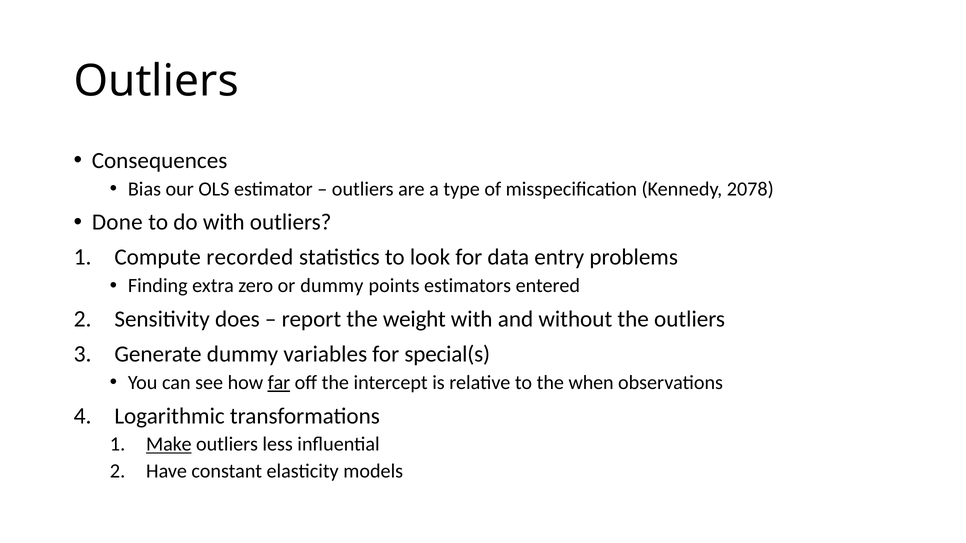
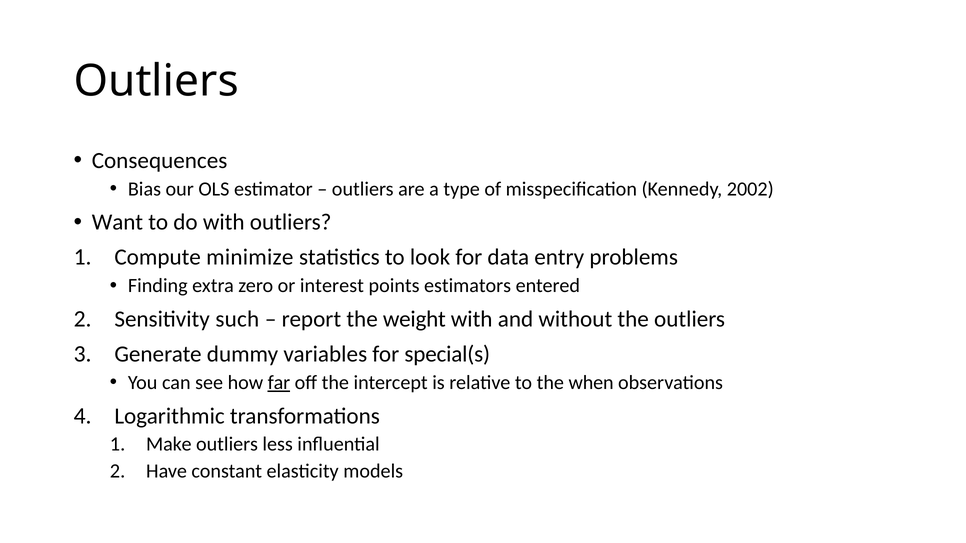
2078: 2078 -> 2002
Done: Done -> Want
recorded: recorded -> minimize
or dummy: dummy -> interest
does: does -> such
Make underline: present -> none
